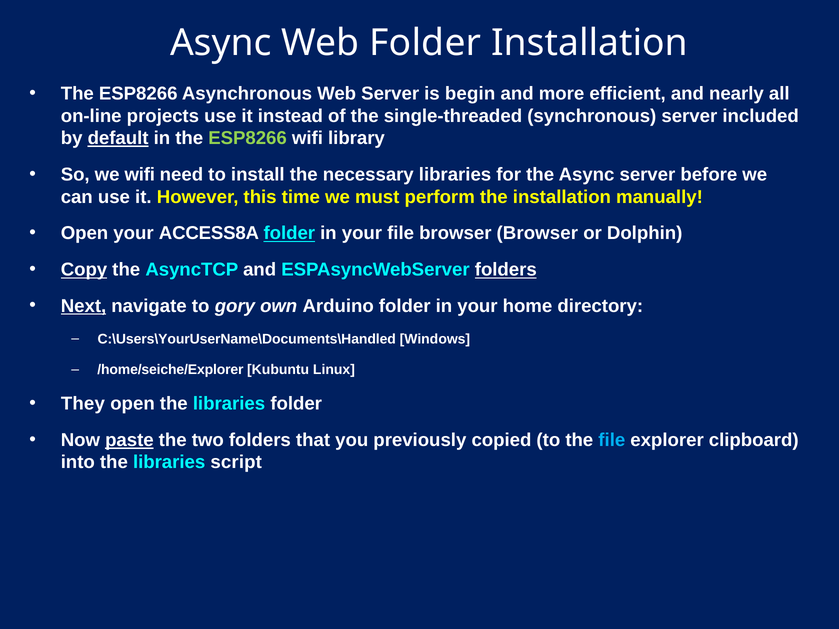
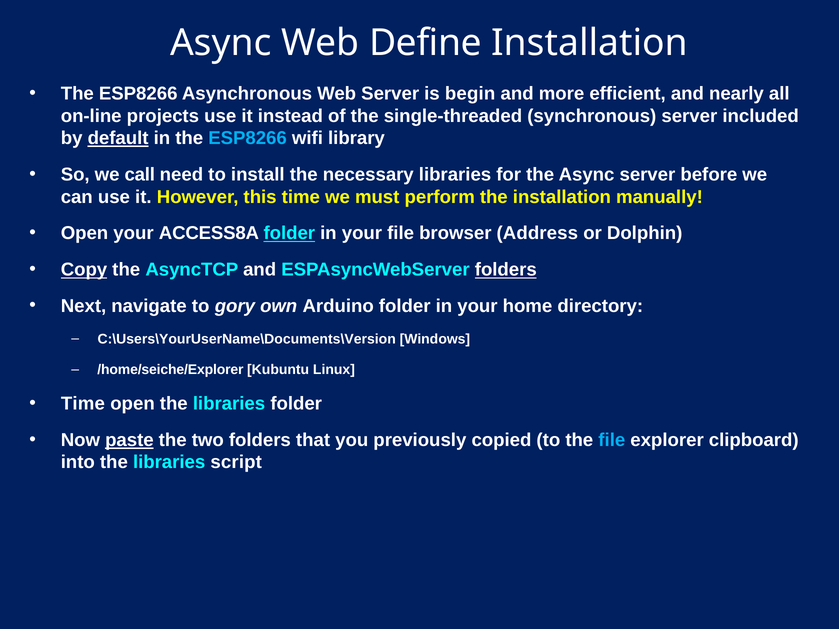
Web Folder: Folder -> Define
ESP8266 at (248, 138) colour: light green -> light blue
we wifi: wifi -> call
browser Browser: Browser -> Address
Next underline: present -> none
C:\Users\YourUserName\Documents\Handled: C:\Users\YourUserName\Documents\Handled -> C:\Users\YourUserName\Documents\Version
They at (83, 404): They -> Time
